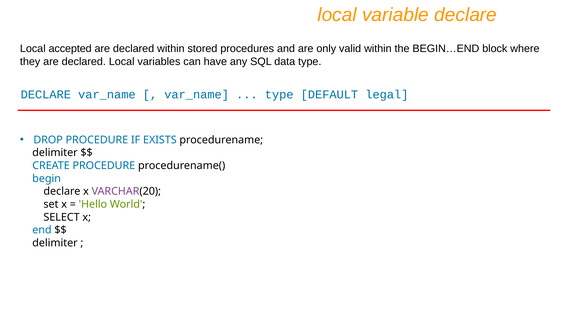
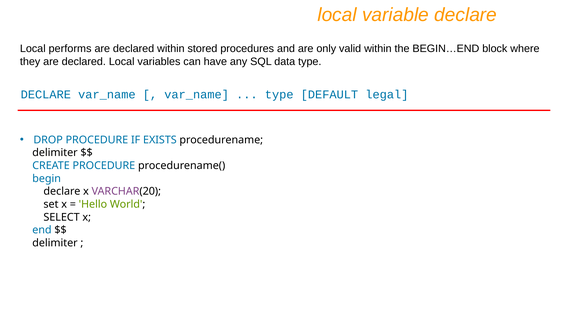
accepted: accepted -> performs
